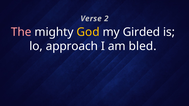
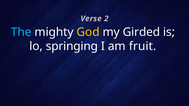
The colour: pink -> light blue
approach: approach -> springing
bled: bled -> fruit
